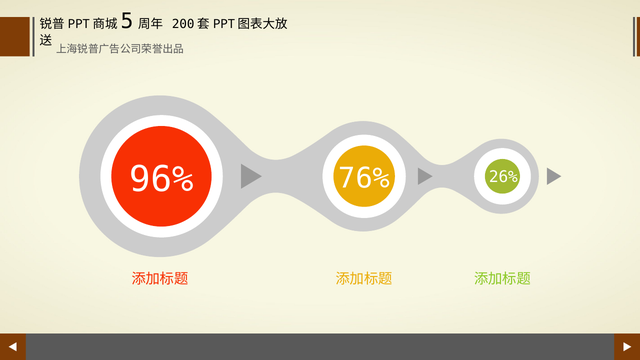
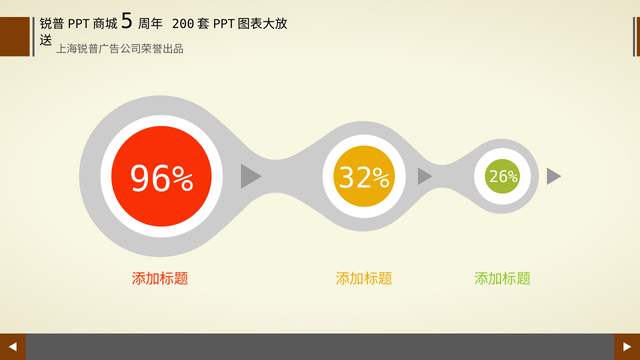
76%: 76% -> 32%
